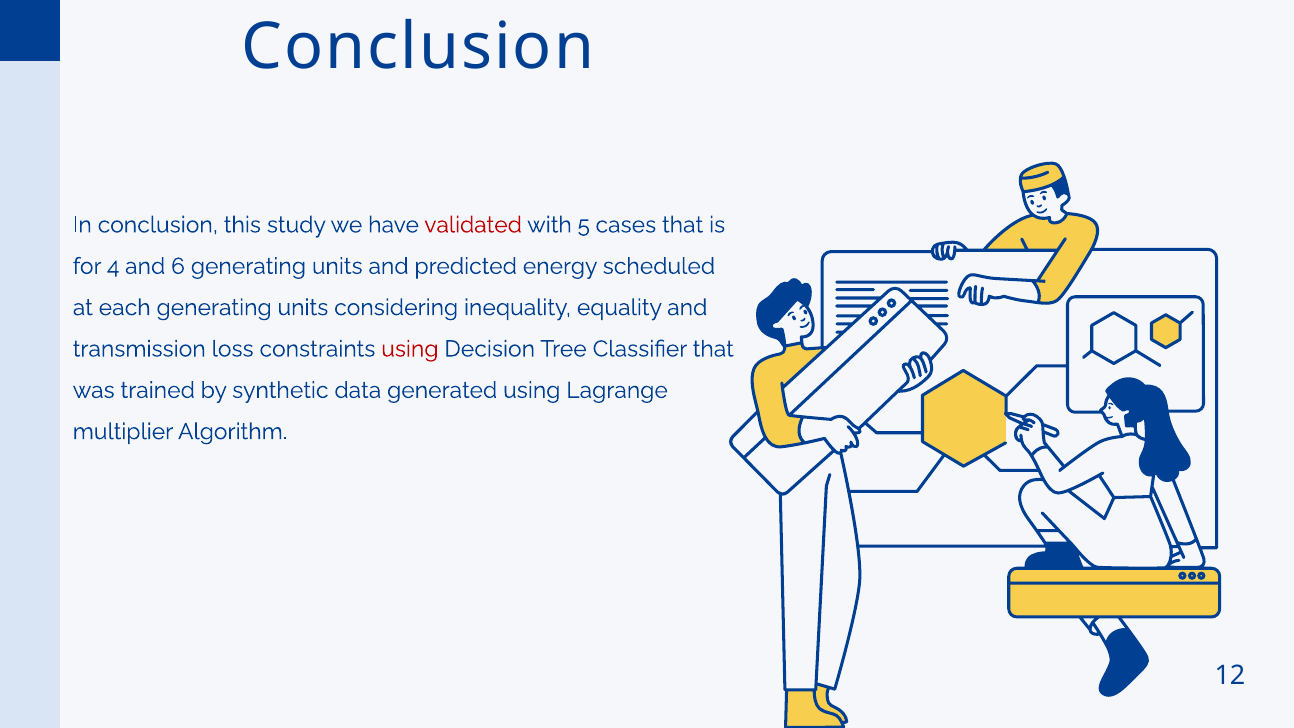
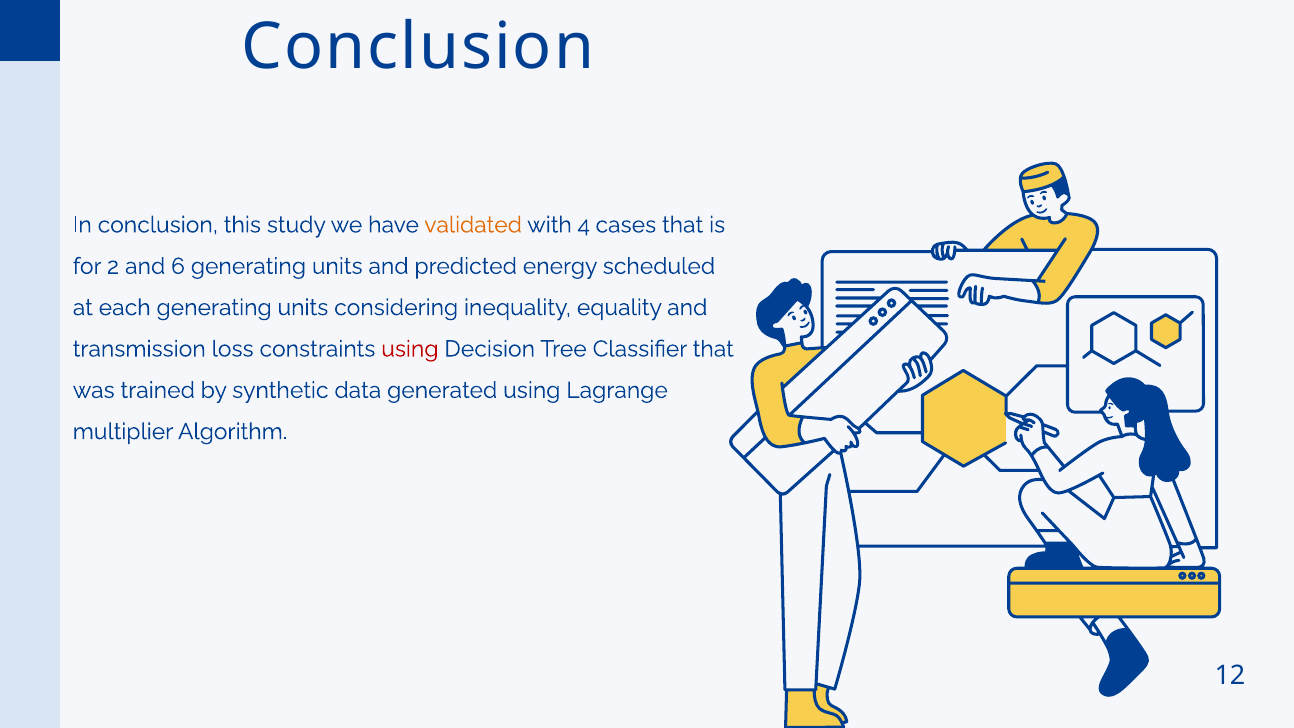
validated colour: red -> orange
5: 5 -> 4
4: 4 -> 2
